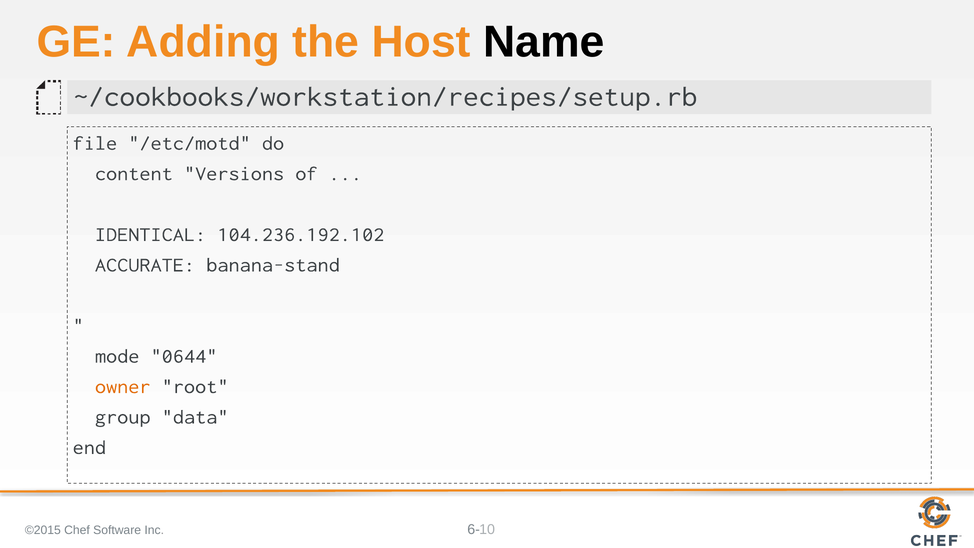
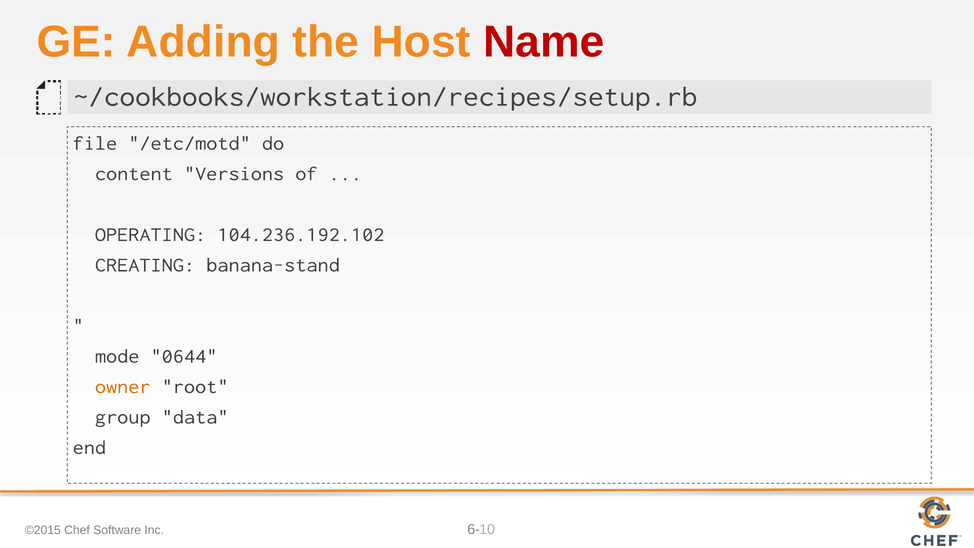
Name colour: black -> red
IDENTICAL: IDENTICAL -> OPERATING
ACCURATE: ACCURATE -> CREATING
